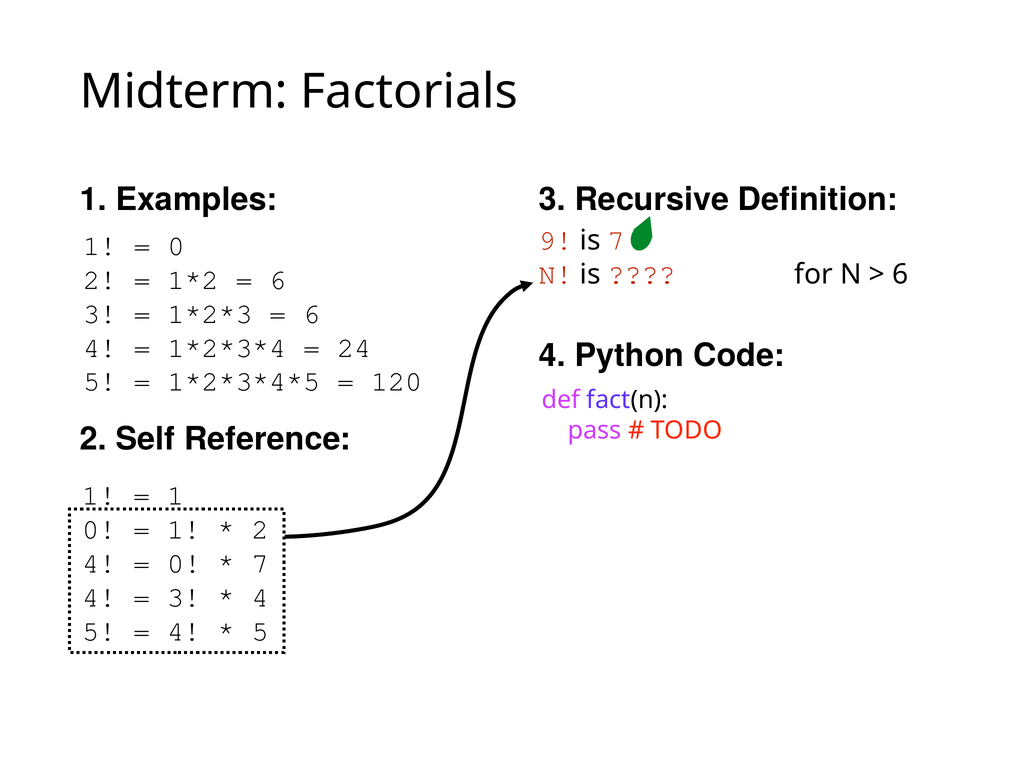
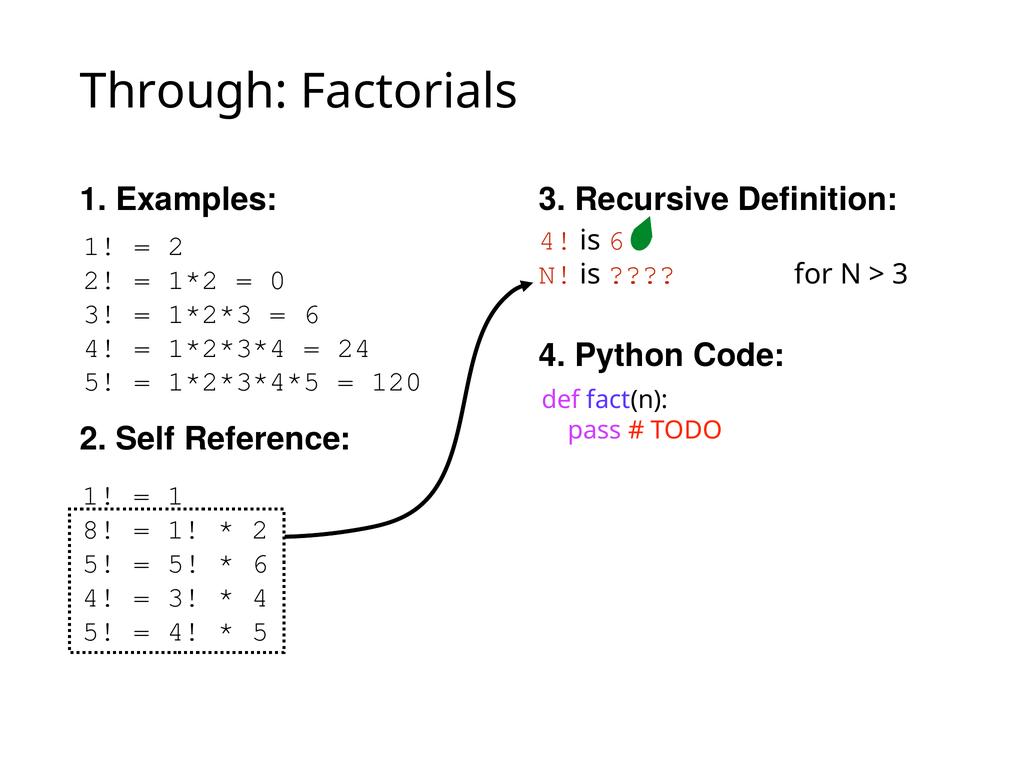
Midterm: Midterm -> Through
9 at (556, 240): 9 -> 4
is 7: 7 -> 6
0 at (176, 246): 0 -> 2
6 at (901, 274): 6 -> 3
6 at (278, 280): 6 -> 0
0 at (99, 530): 0 -> 8
4 at (99, 564): 4 -> 5
0 at (184, 564): 0 -> 5
7 at (260, 564): 7 -> 6
